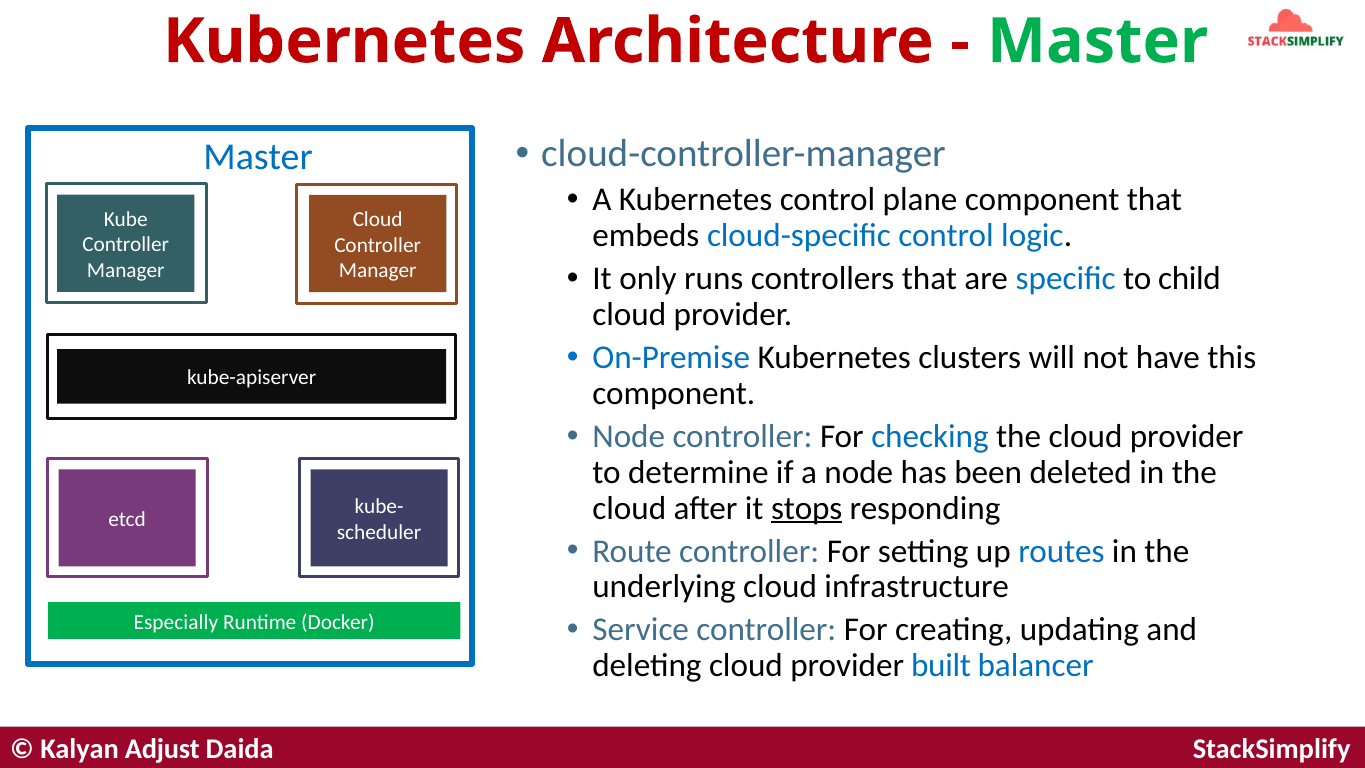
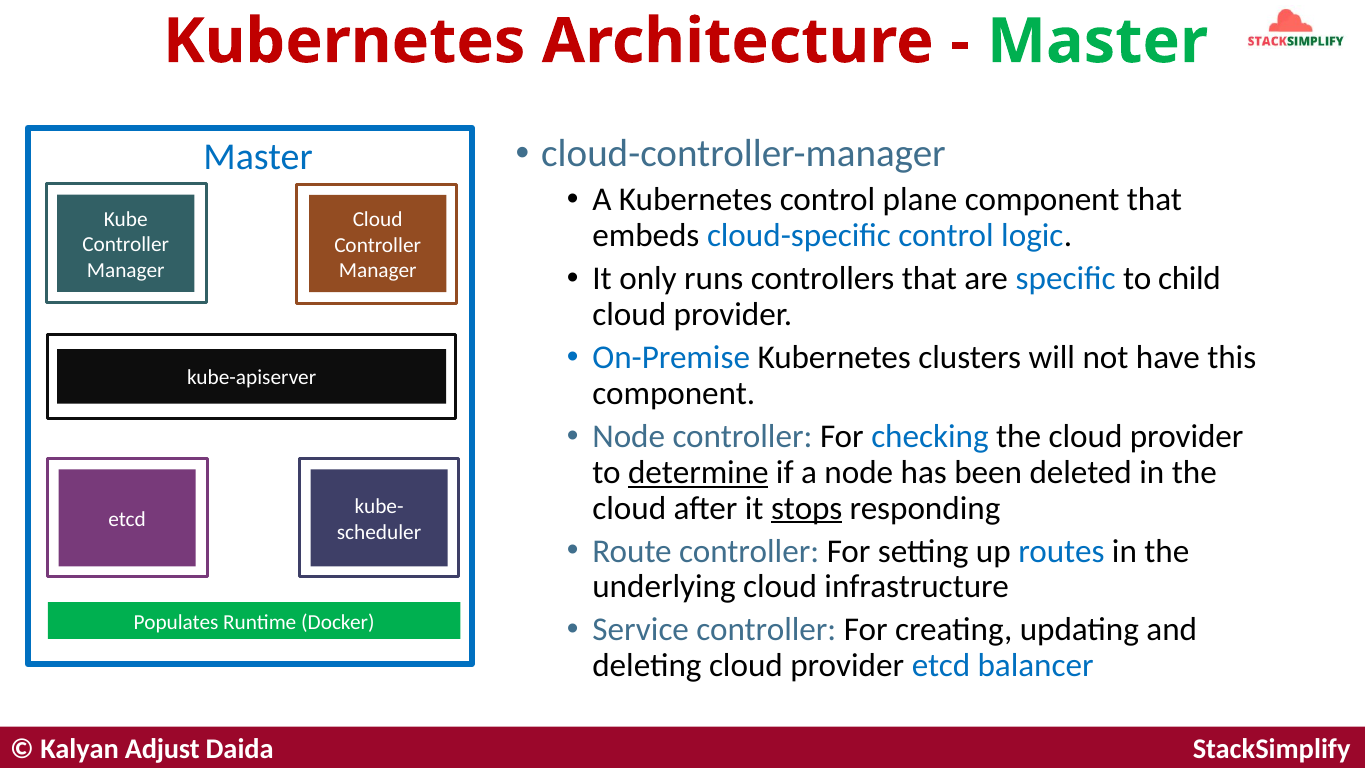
determine underline: none -> present
Especially: Especially -> Populates
provider built: built -> etcd
